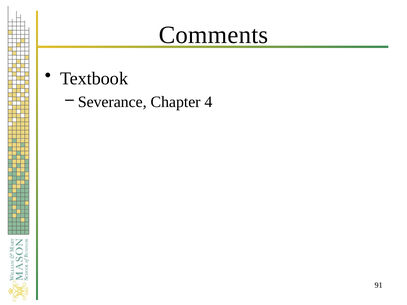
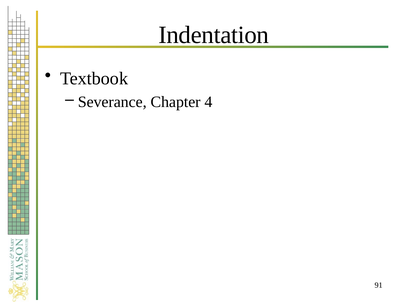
Comments: Comments -> Indentation
